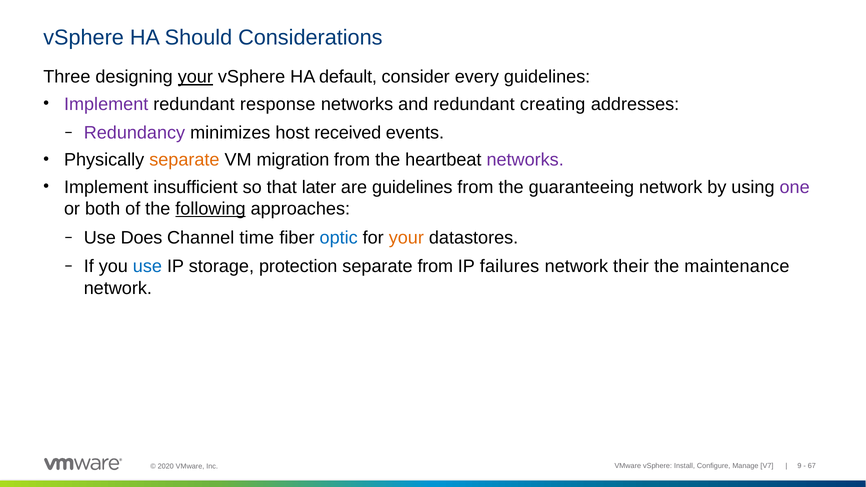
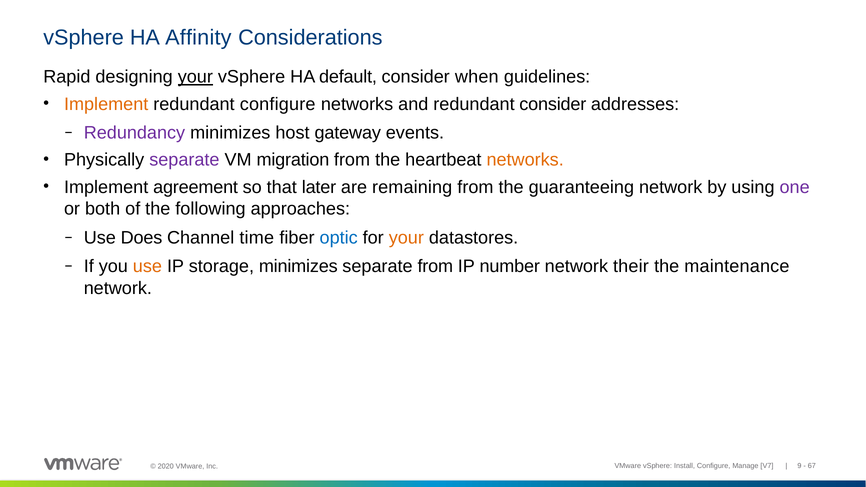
Should: Should -> Affinity
Three: Three -> Rapid
every: every -> when
Implement at (106, 104) colour: purple -> orange
redundant response: response -> configure
redundant creating: creating -> consider
received: received -> gateway
separate at (184, 160) colour: orange -> purple
networks at (525, 160) colour: purple -> orange
insufficient: insufficient -> agreement
are guidelines: guidelines -> remaining
following underline: present -> none
use at (147, 267) colour: blue -> orange
storage protection: protection -> minimizes
failures: failures -> number
